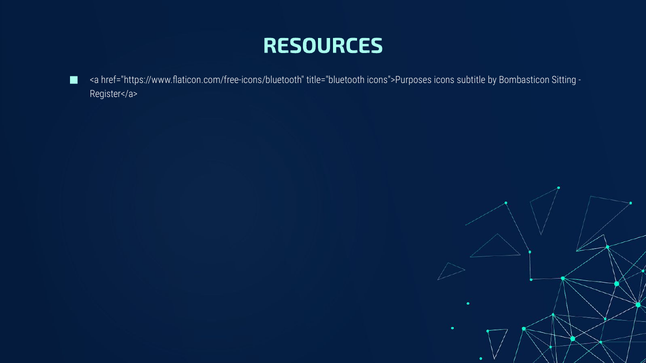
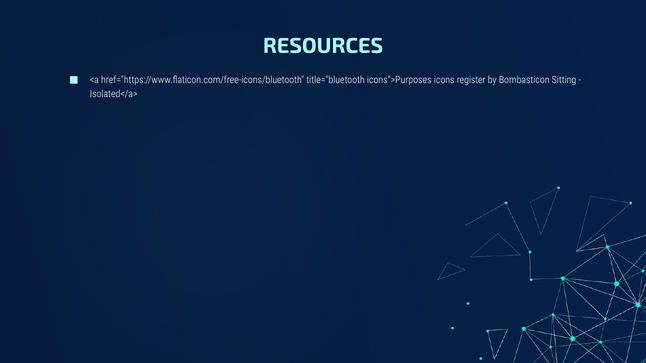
subtitle: subtitle -> register
Register</a>: Register</a> -> Isolated</a>
